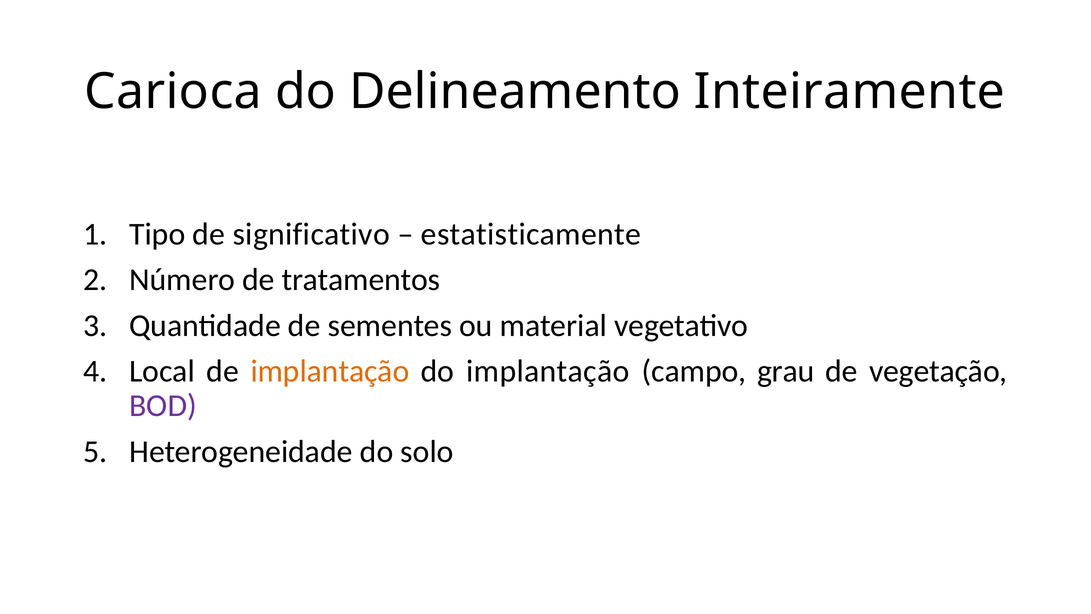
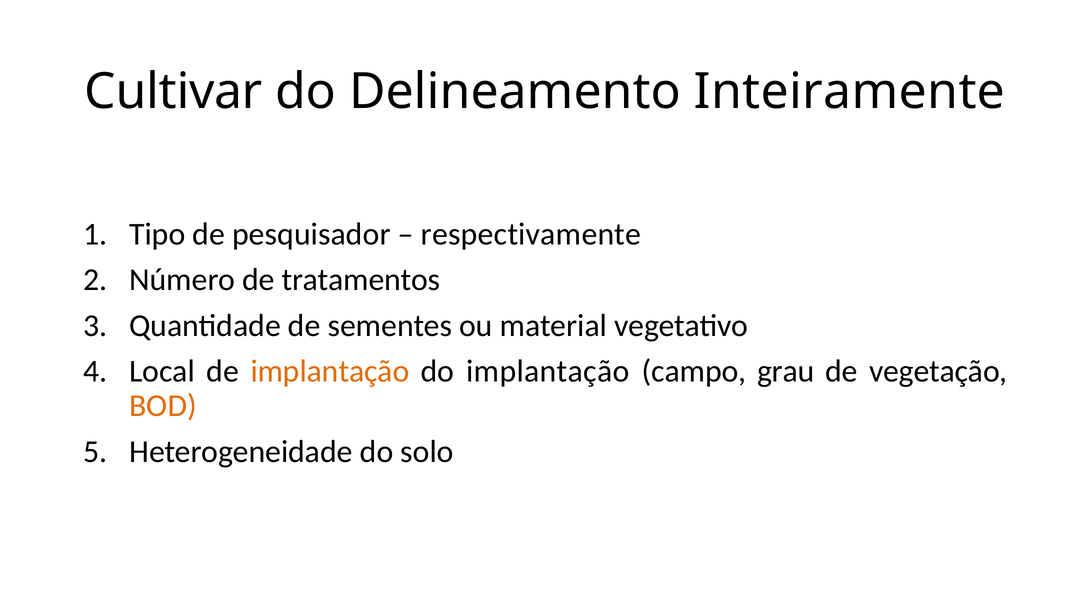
Carioca: Carioca -> Cultivar
significativo: significativo -> pesquisador
estatisticamente: estatisticamente -> respectivamente
BOD colour: purple -> orange
